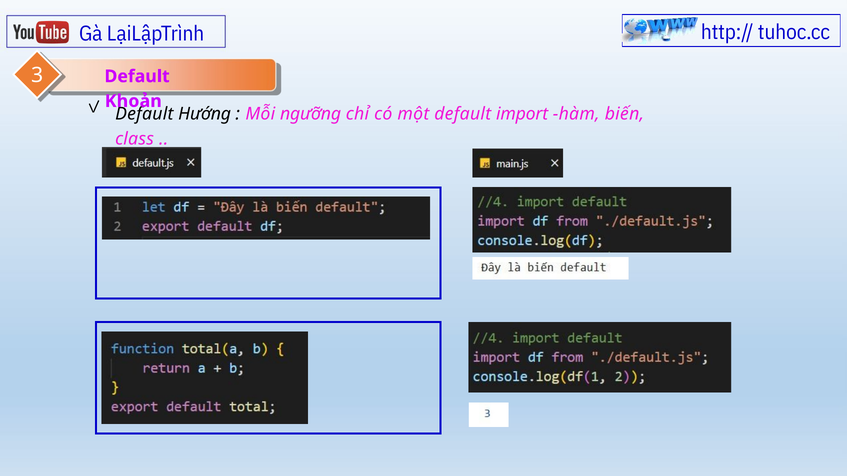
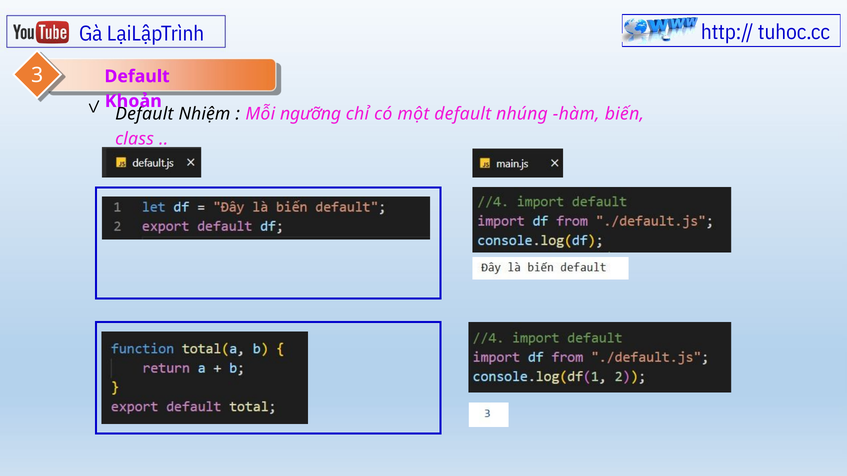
Hướng: Hướng -> Nhiệm
import: import -> nhúng
